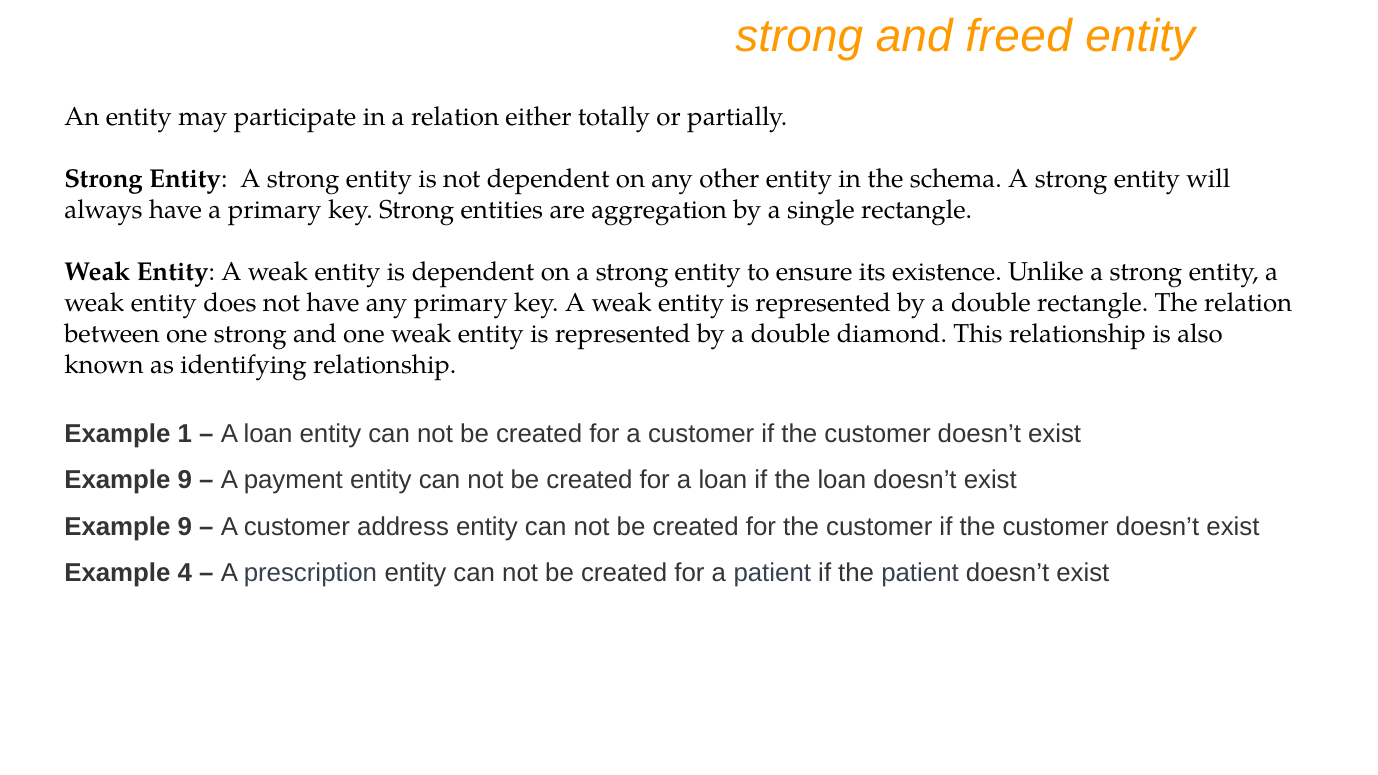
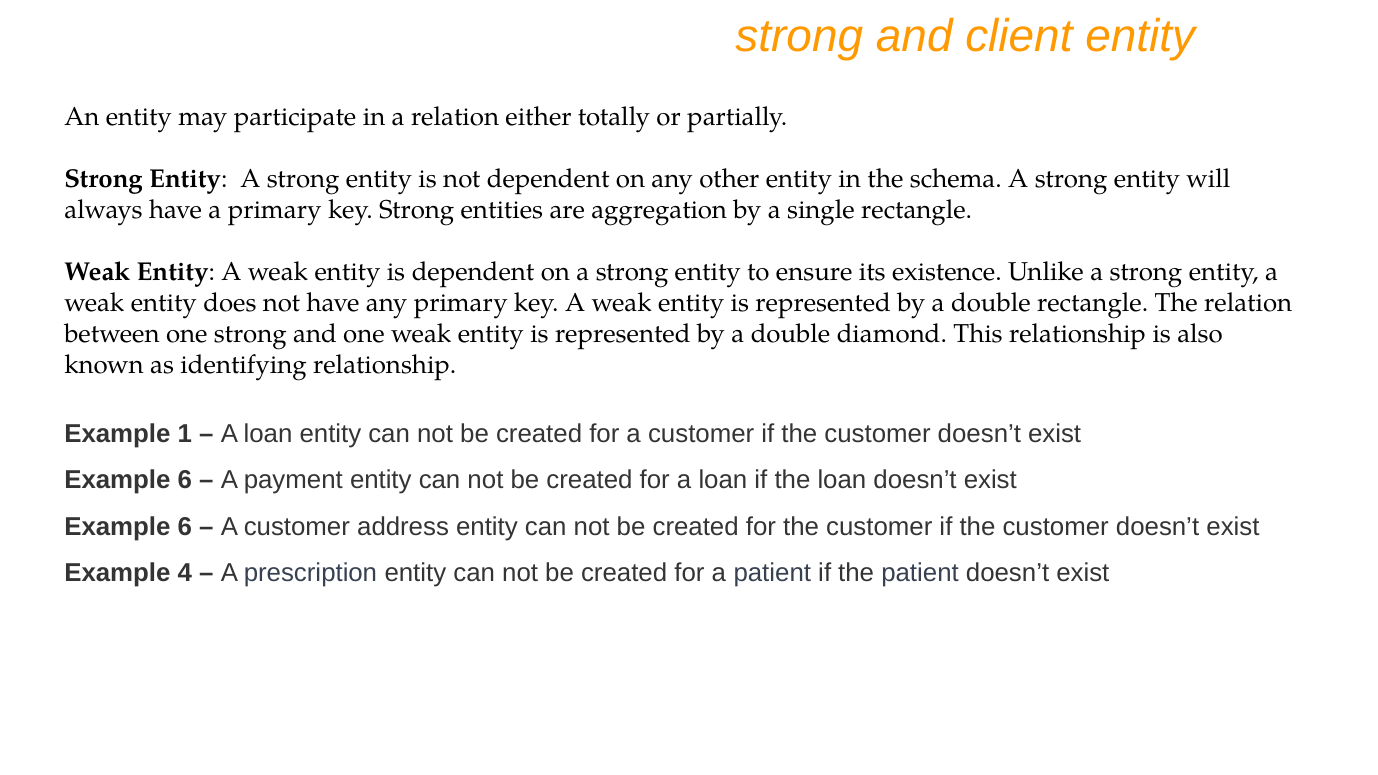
freed: freed -> client
9 at (185, 480): 9 -> 6
9 at (185, 527): 9 -> 6
